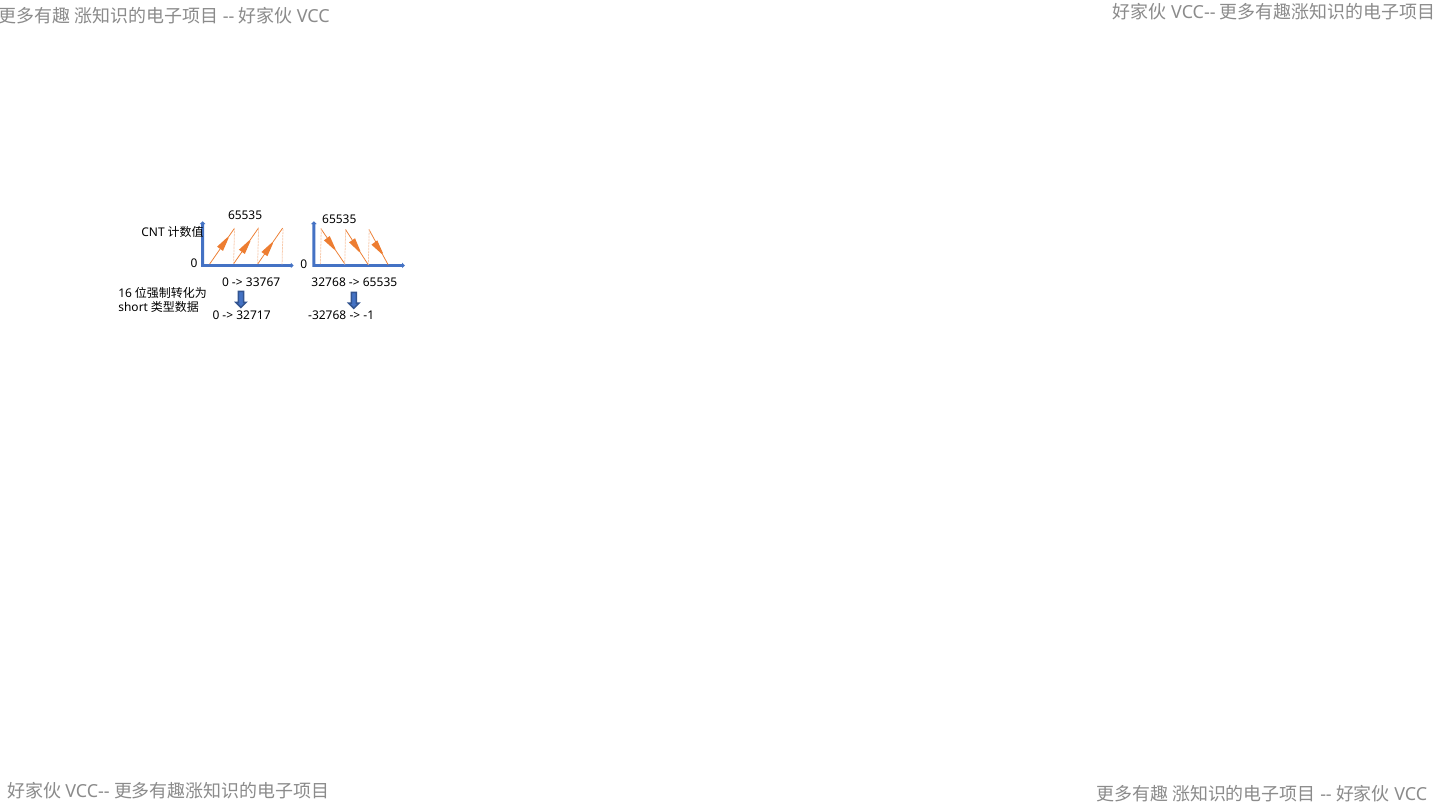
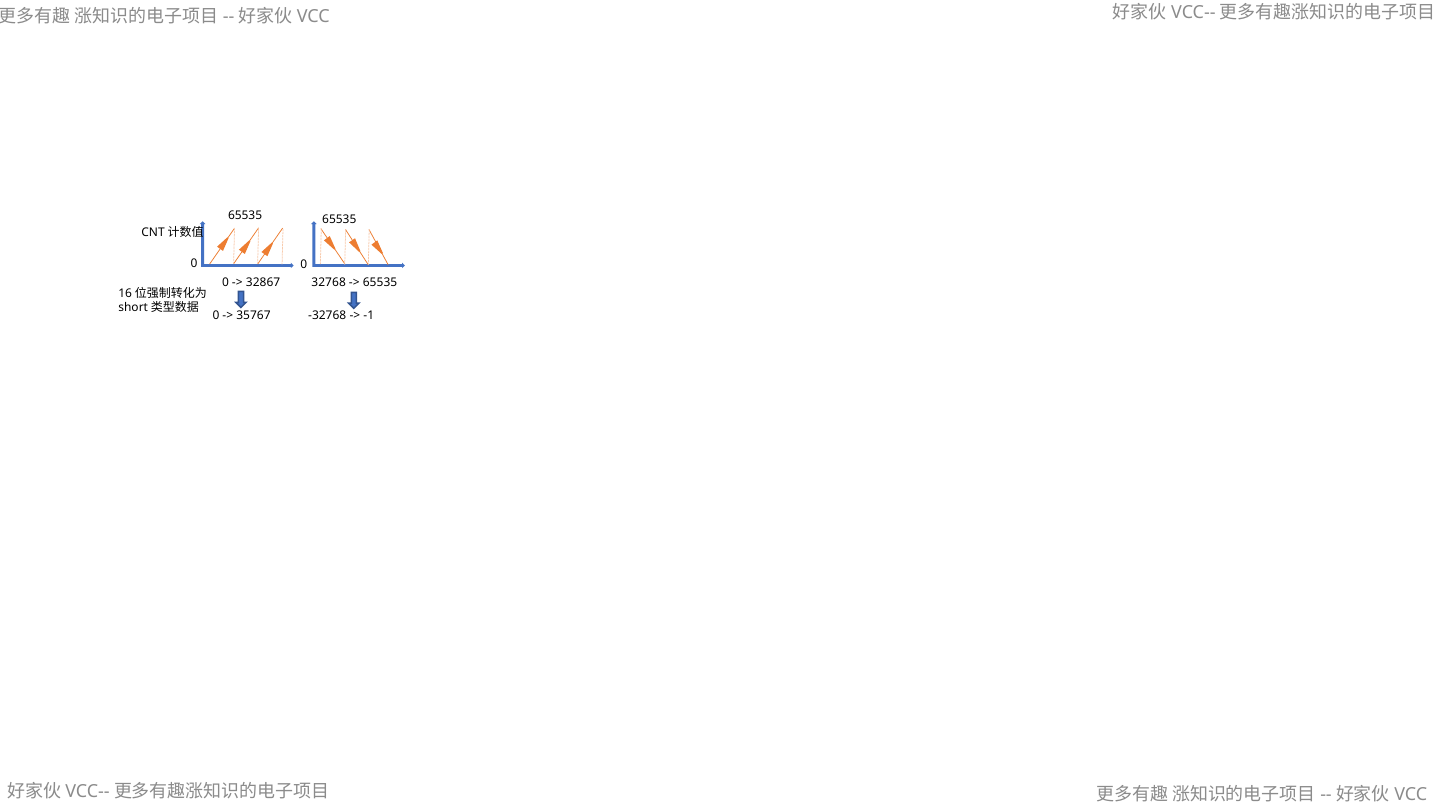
33767: 33767 -> 32867
32717: 32717 -> 35767
